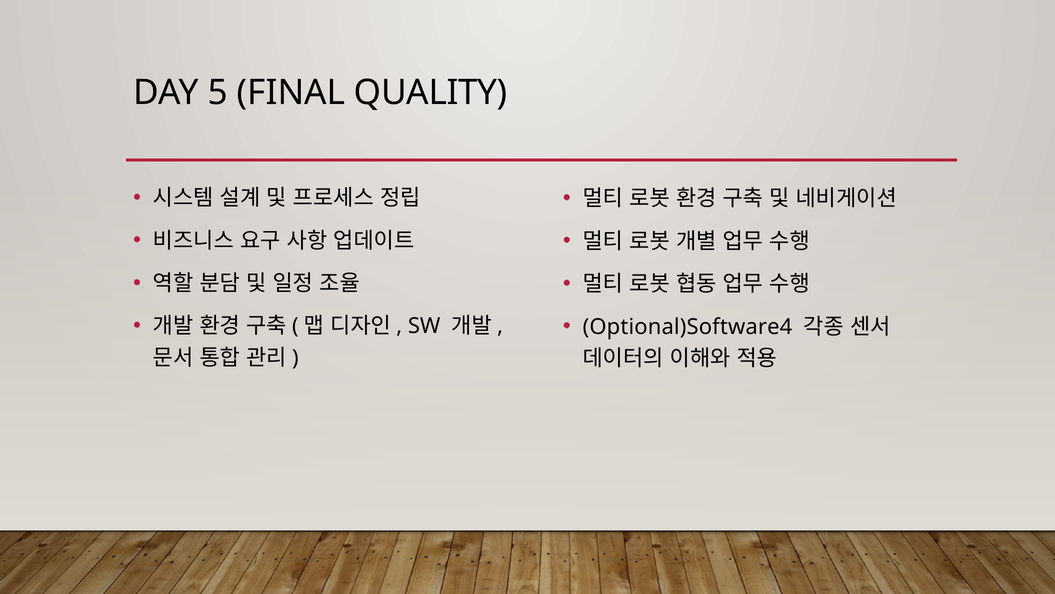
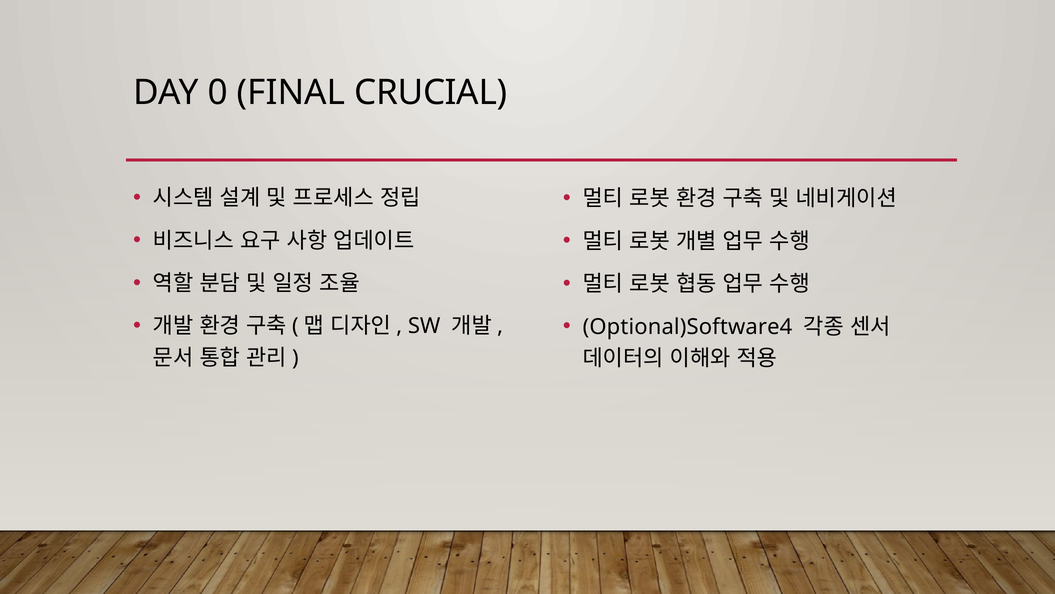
5: 5 -> 0
QUALITY: QUALITY -> CRUCIAL
